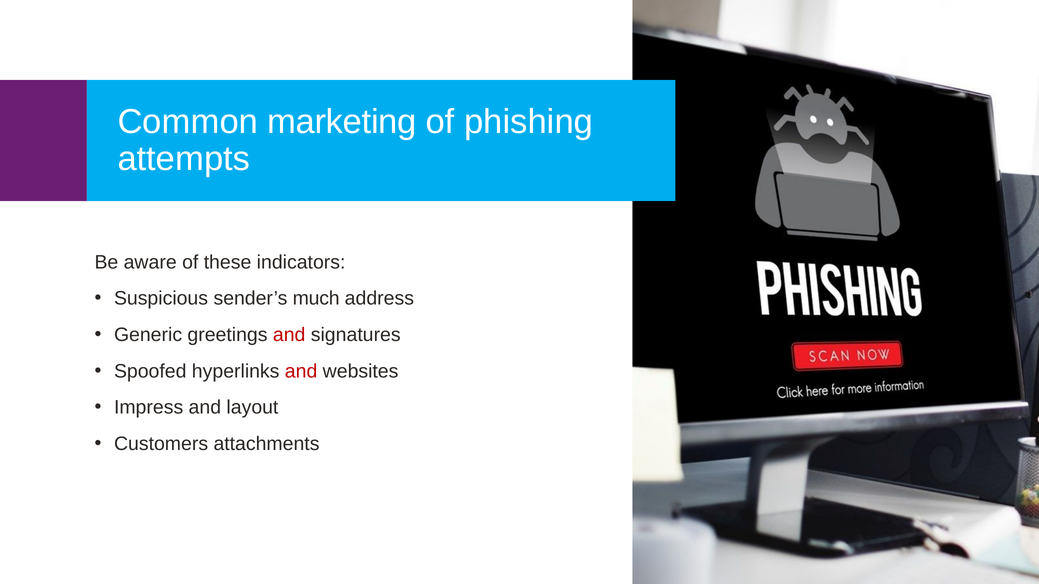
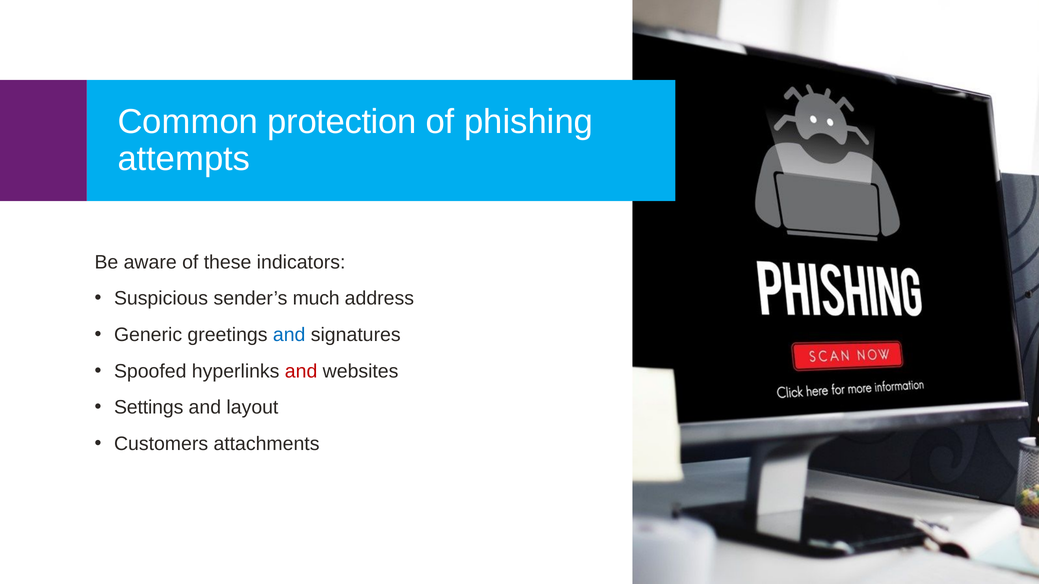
marketing: marketing -> protection
and at (289, 335) colour: red -> blue
Impress: Impress -> Settings
